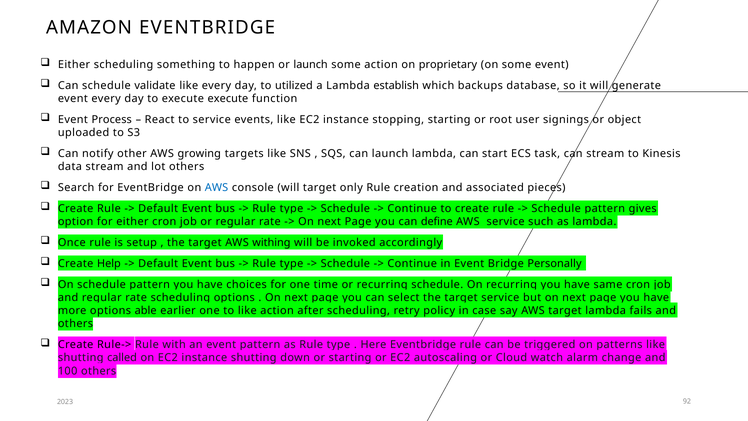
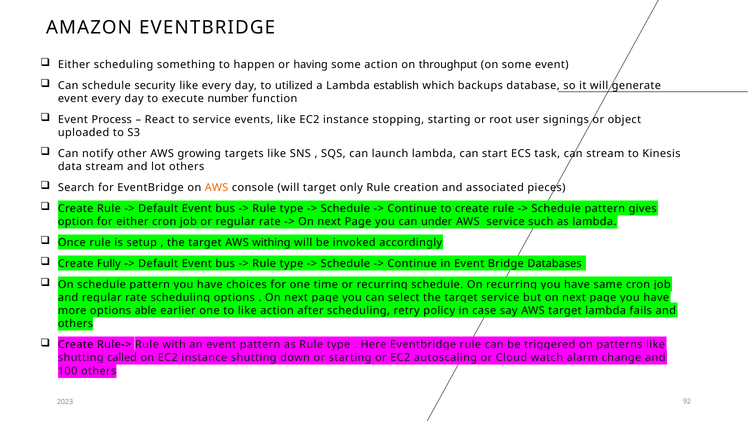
or launch: launch -> having
proprietary: proprietary -> throughput
validate: validate -> security
execute execute: execute -> number
AWS at (217, 187) colour: blue -> orange
define: define -> under
Help: Help -> Fully
Personally: Personally -> Databases
